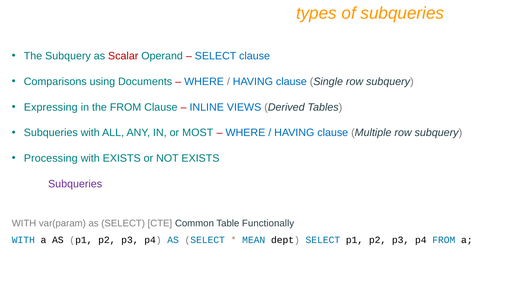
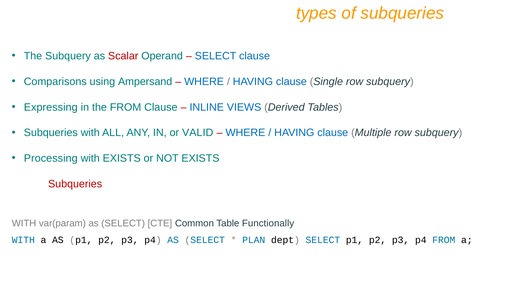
Documents: Documents -> Ampersand
MOST: MOST -> VALID
Subqueries at (75, 184) colour: purple -> red
MEAN: MEAN -> PLAN
